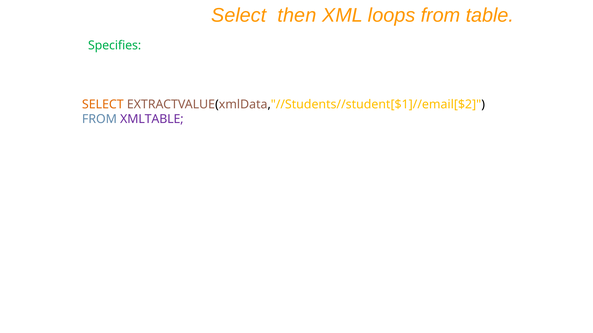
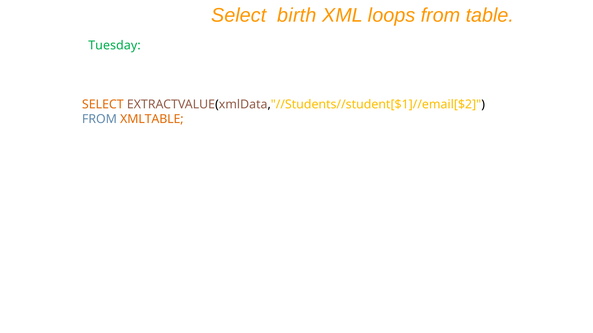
then: then -> birth
Specifies: Specifies -> Tuesday
XMLTABLE colour: purple -> orange
